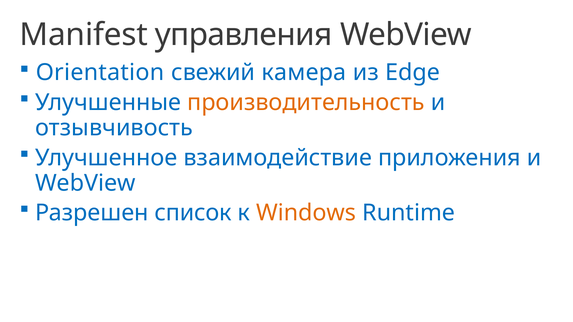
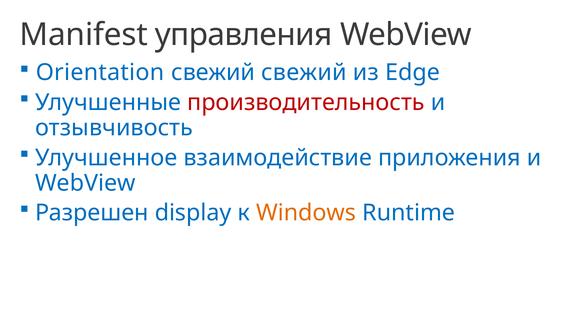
свежий камера: камера -> свежий
производительность colour: orange -> red
список: список -> display
